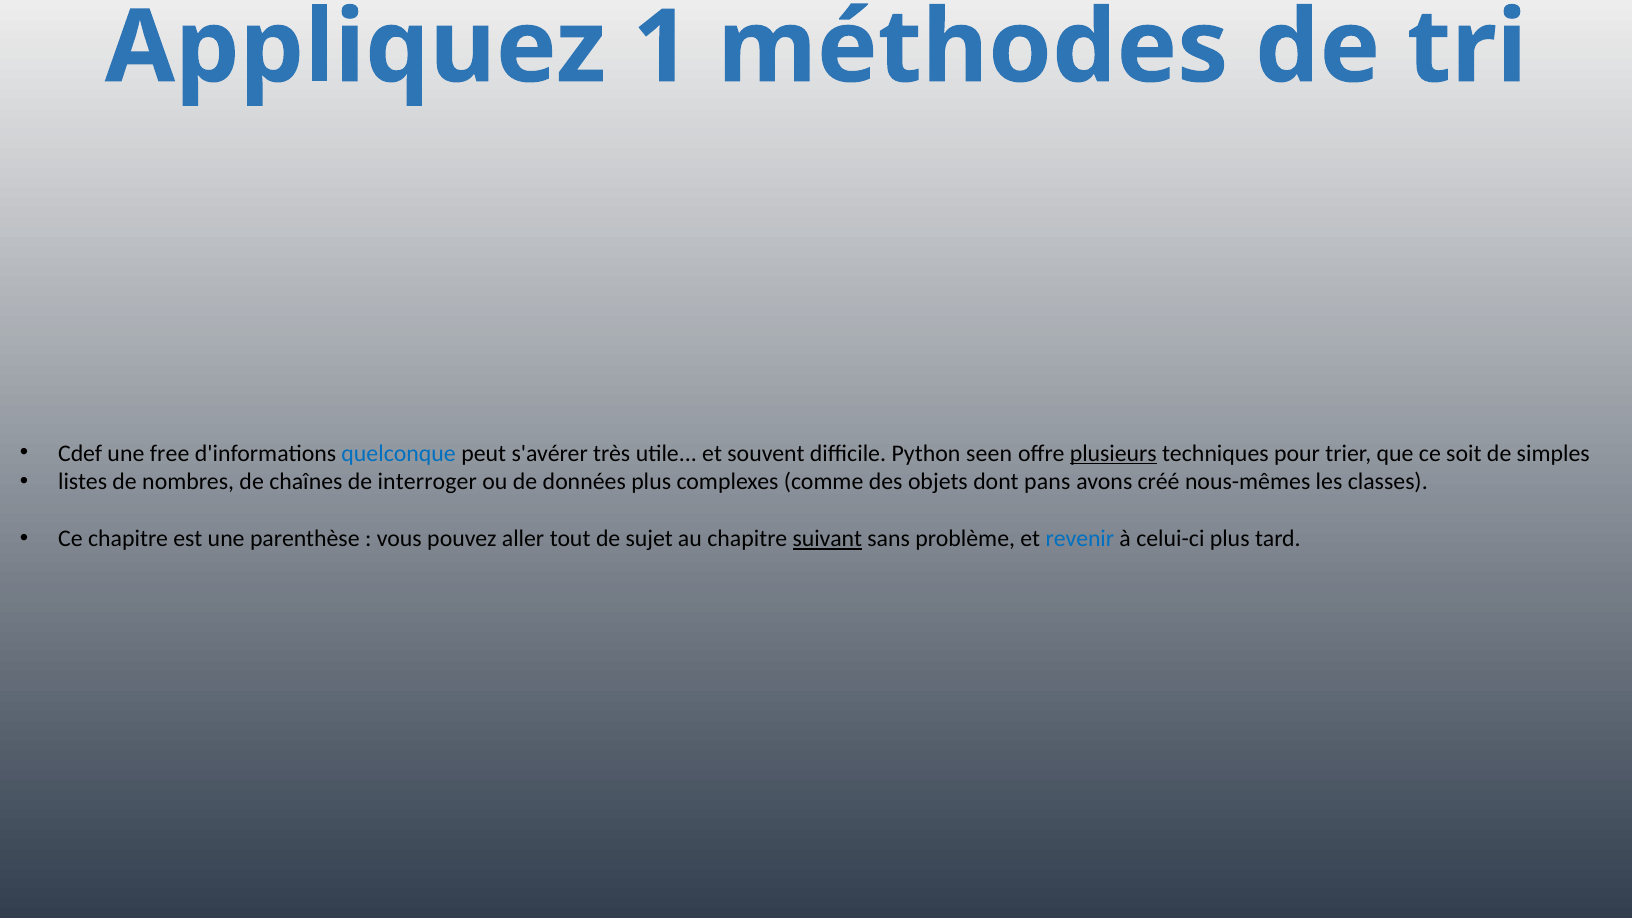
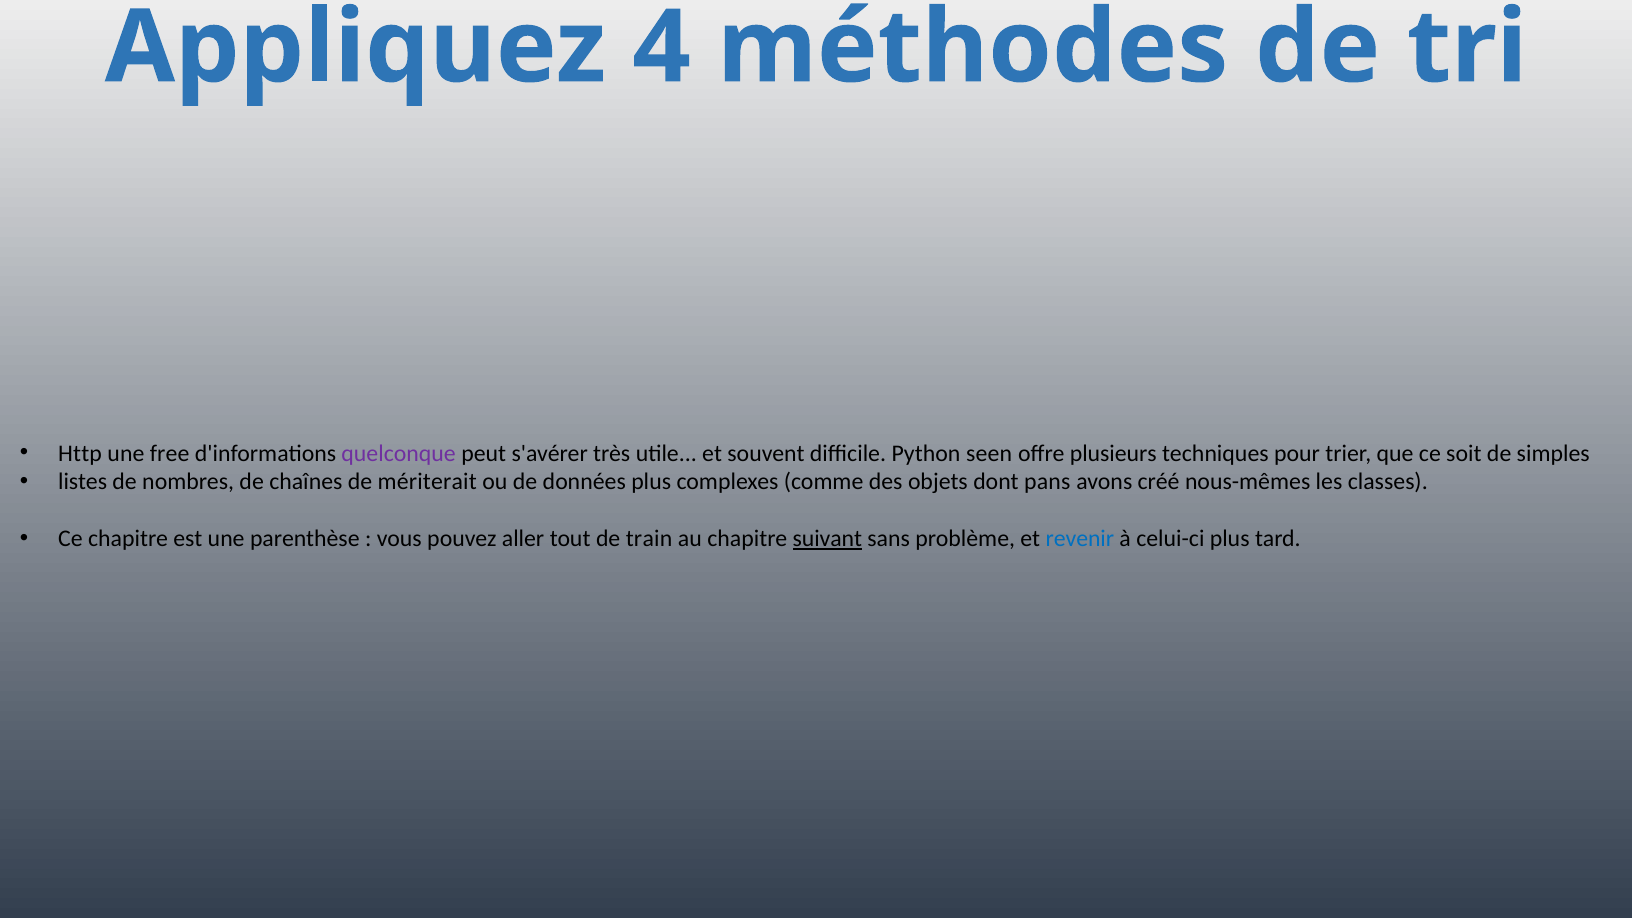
1: 1 -> 4
Cdef: Cdef -> Http
quelconque colour: blue -> purple
plusieurs underline: present -> none
interroger: interroger -> mériterait
sujet: sujet -> train
